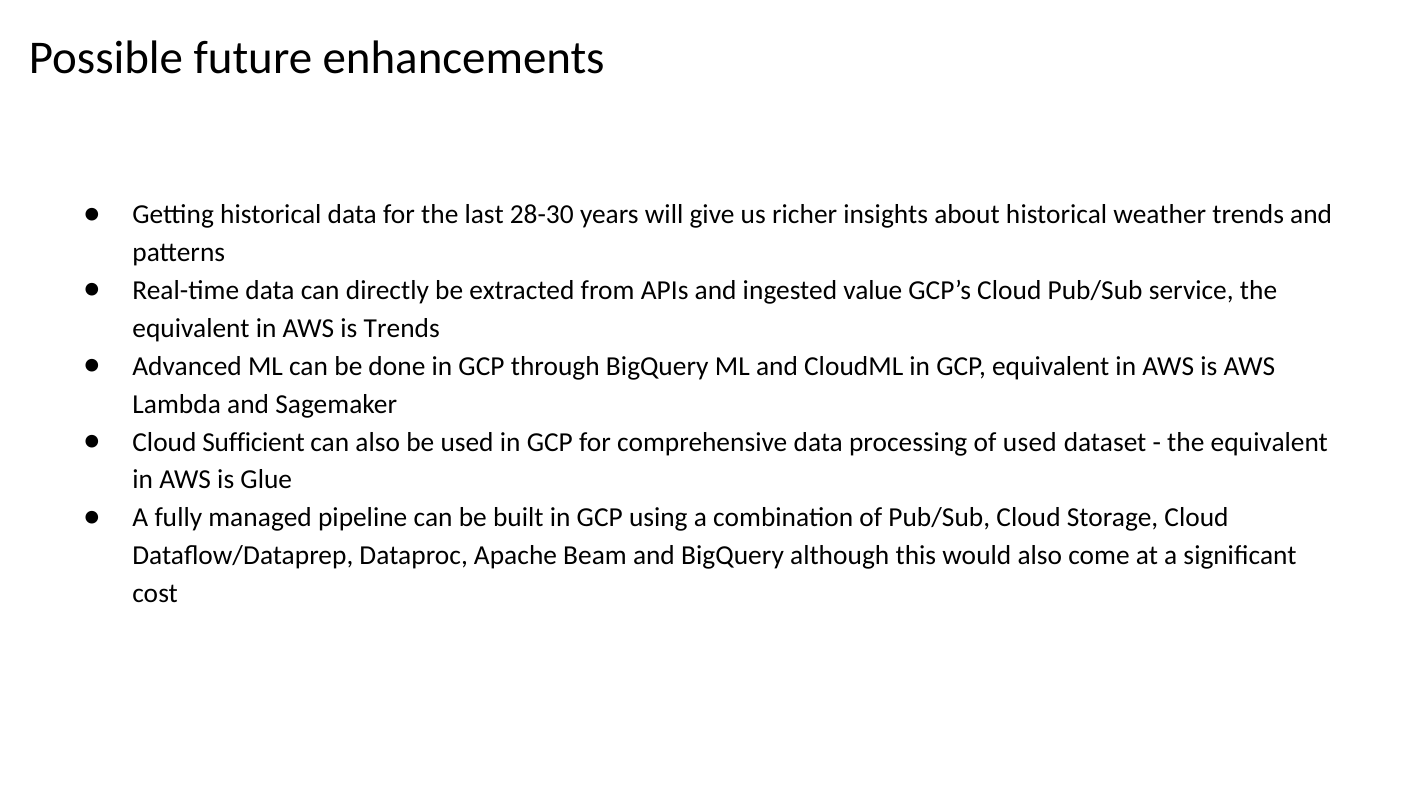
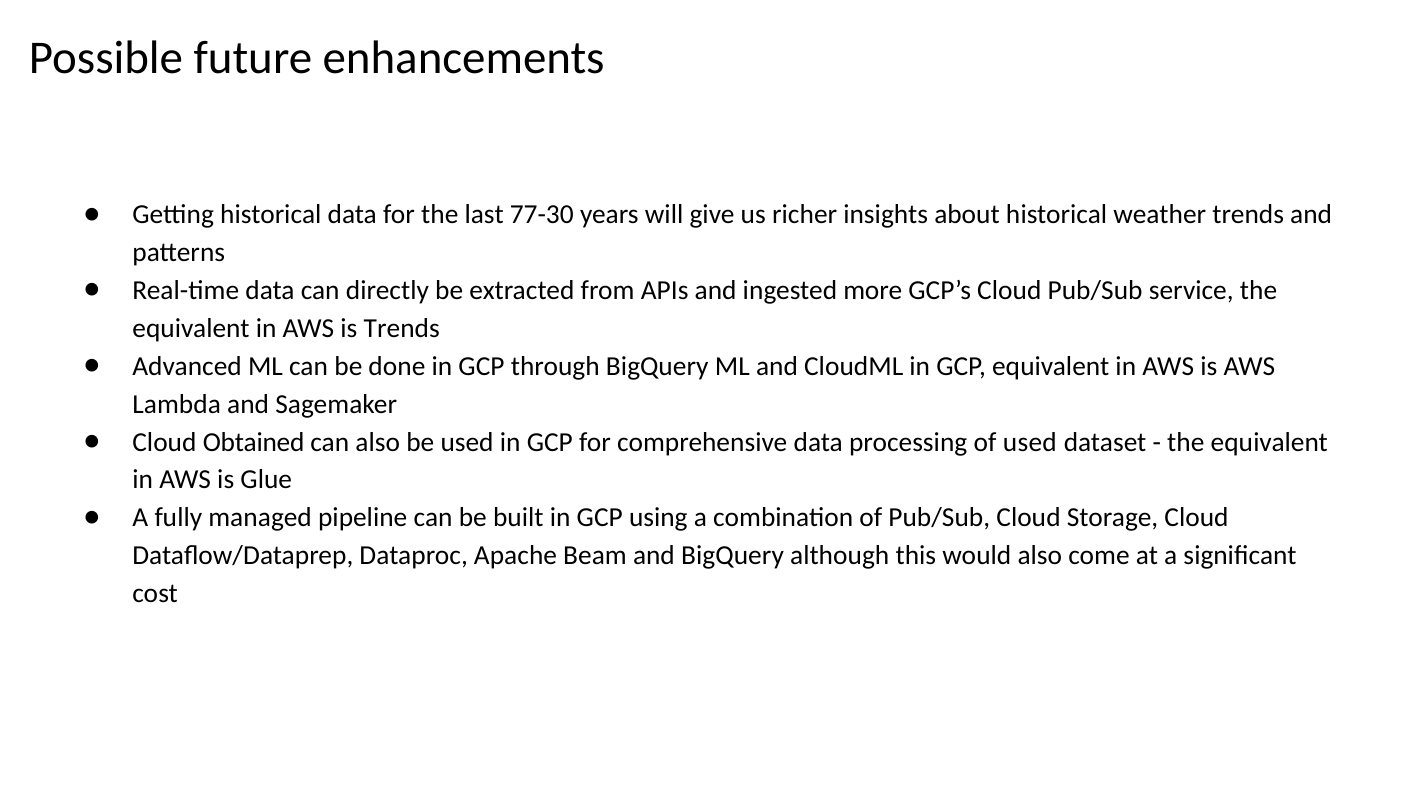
28-30: 28-30 -> 77-30
value: value -> more
Sufficient: Sufficient -> Obtained
